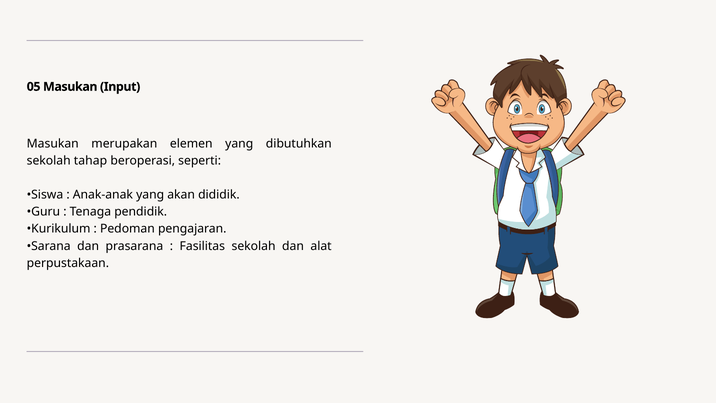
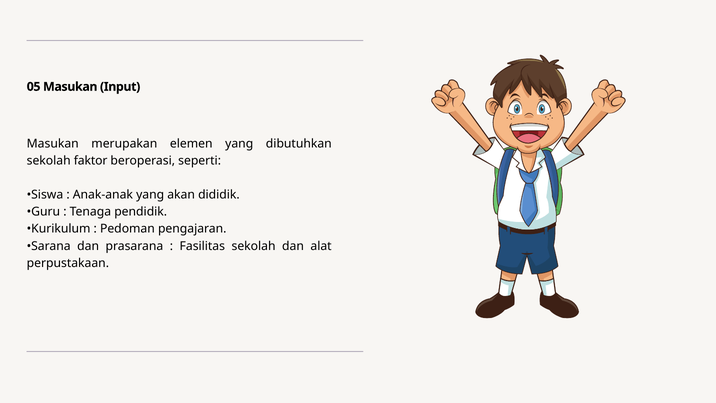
tahap: tahap -> faktor
